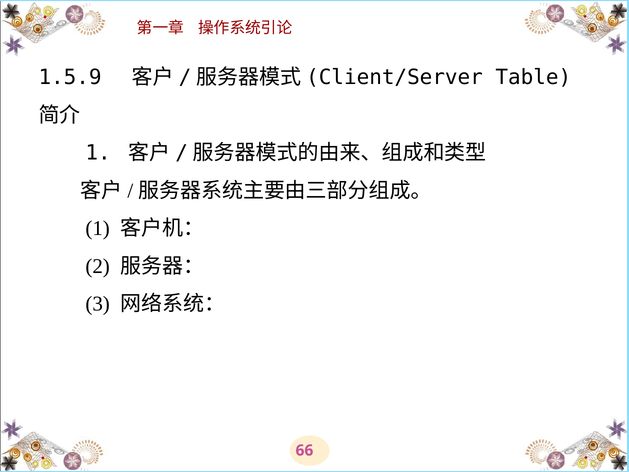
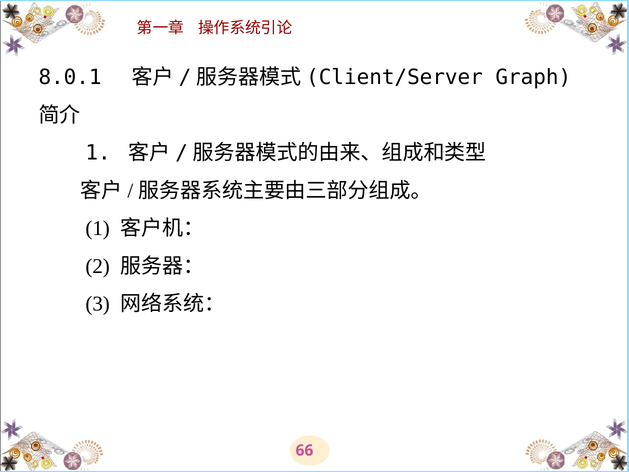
1.5.9: 1.5.9 -> 8.0.1
Table: Table -> Graph
